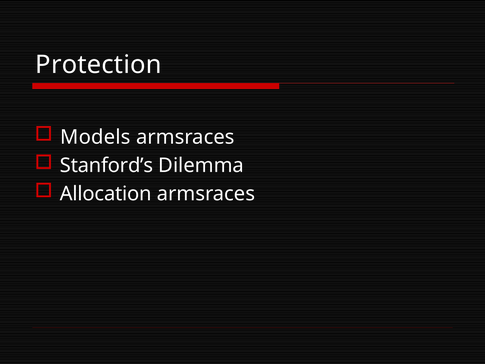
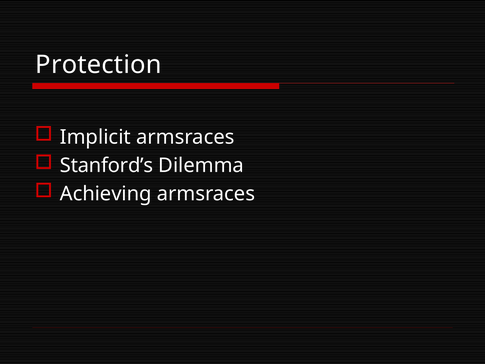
Models: Models -> Implicit
Allocation: Allocation -> Achieving
